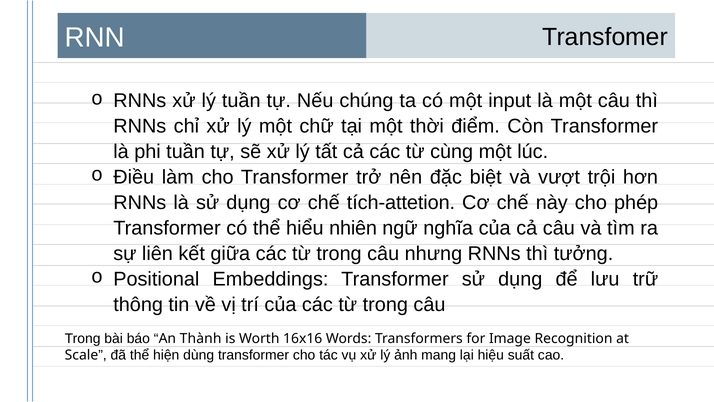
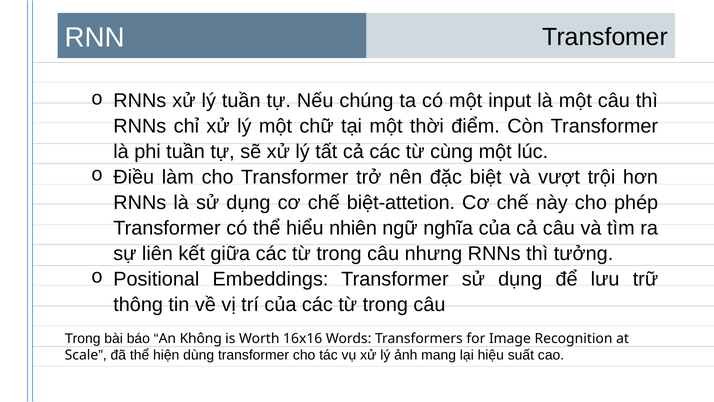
tích-attetion: tích-attetion -> biệt-attetion
Thành: Thành -> Không
